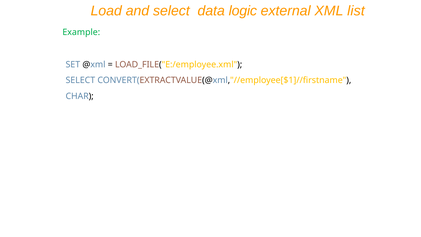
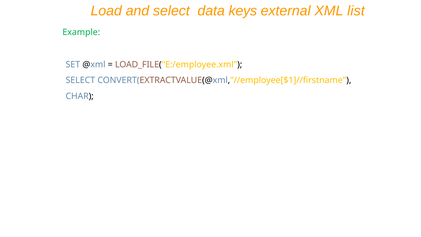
logic: logic -> keys
